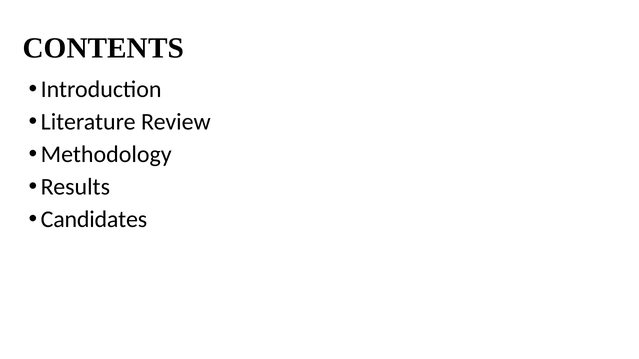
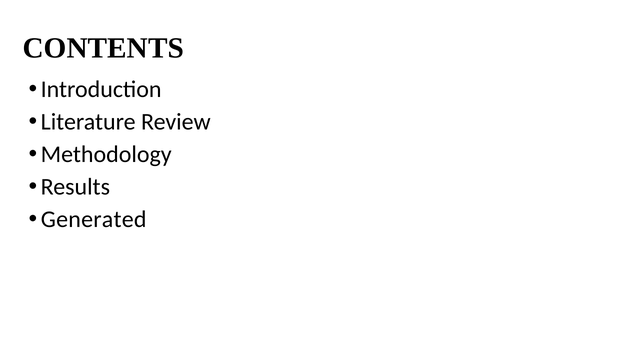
Candidates: Candidates -> Generated
